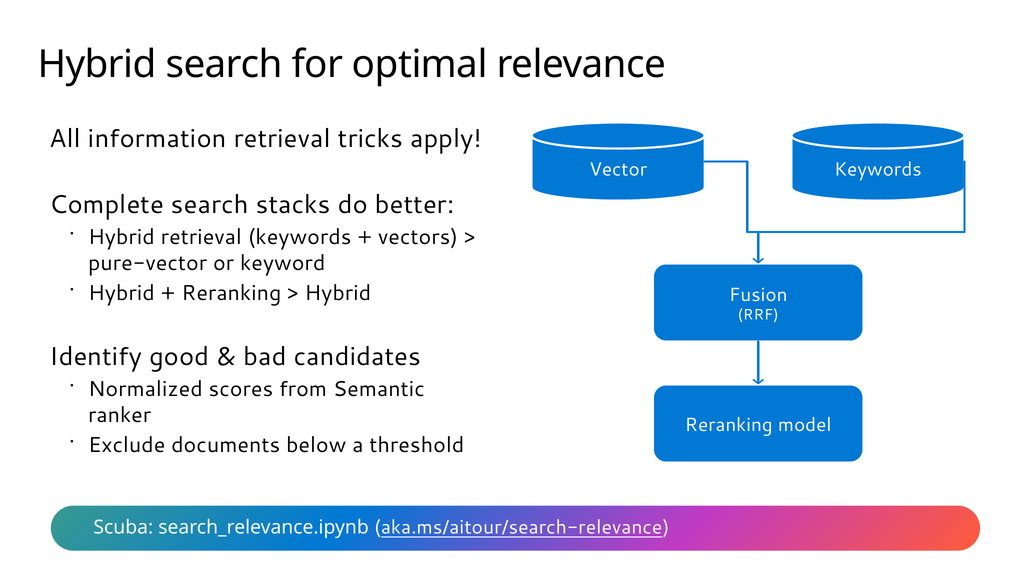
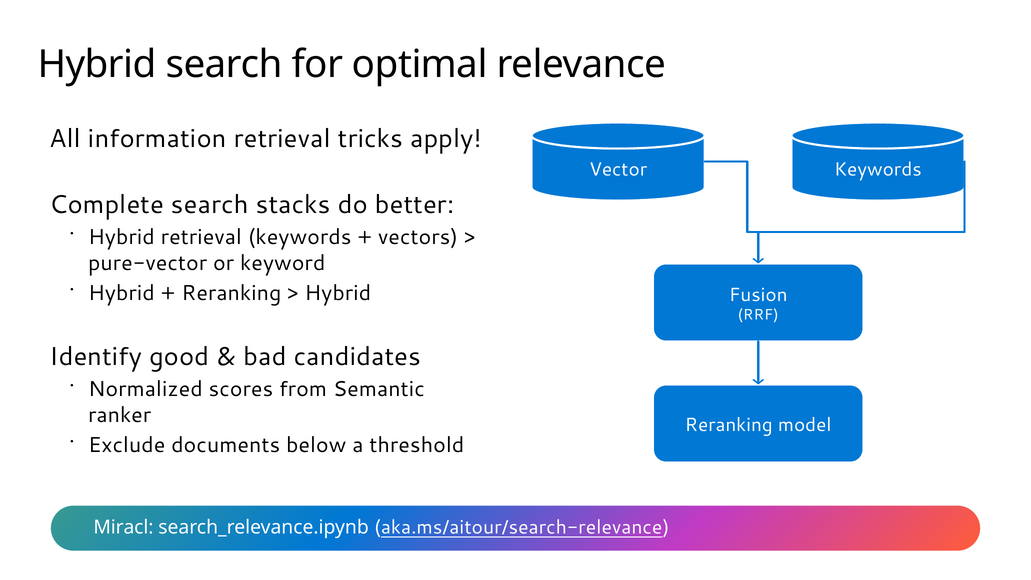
Scuba: Scuba -> Miracl
